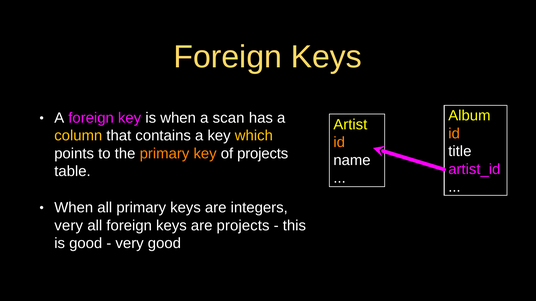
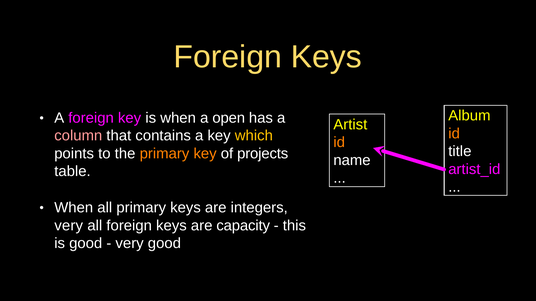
scan: scan -> open
column colour: yellow -> pink
are projects: projects -> capacity
